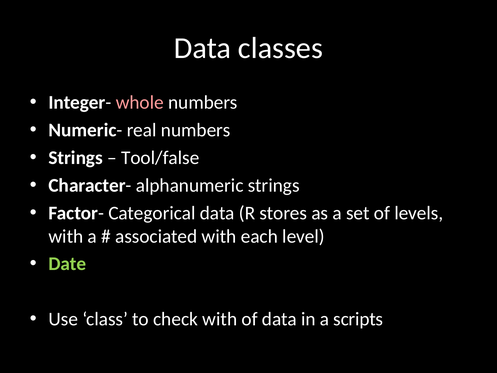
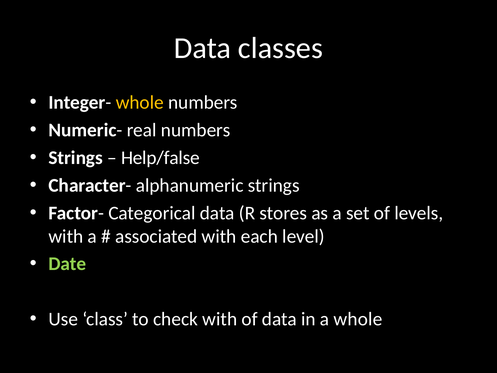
whole at (140, 102) colour: pink -> yellow
Tool/false: Tool/false -> Help/false
a scripts: scripts -> whole
